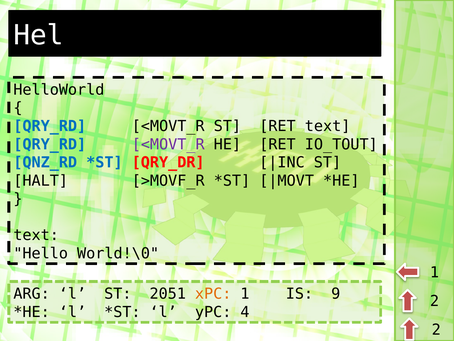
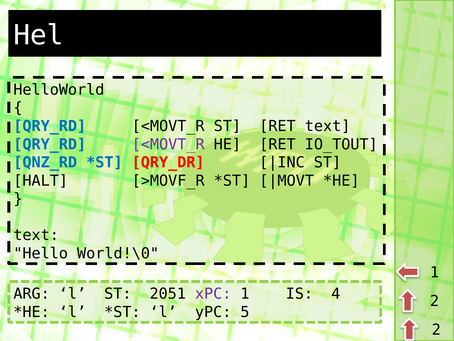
xPC colour: orange -> purple
9: 9 -> 4
4: 4 -> 5
